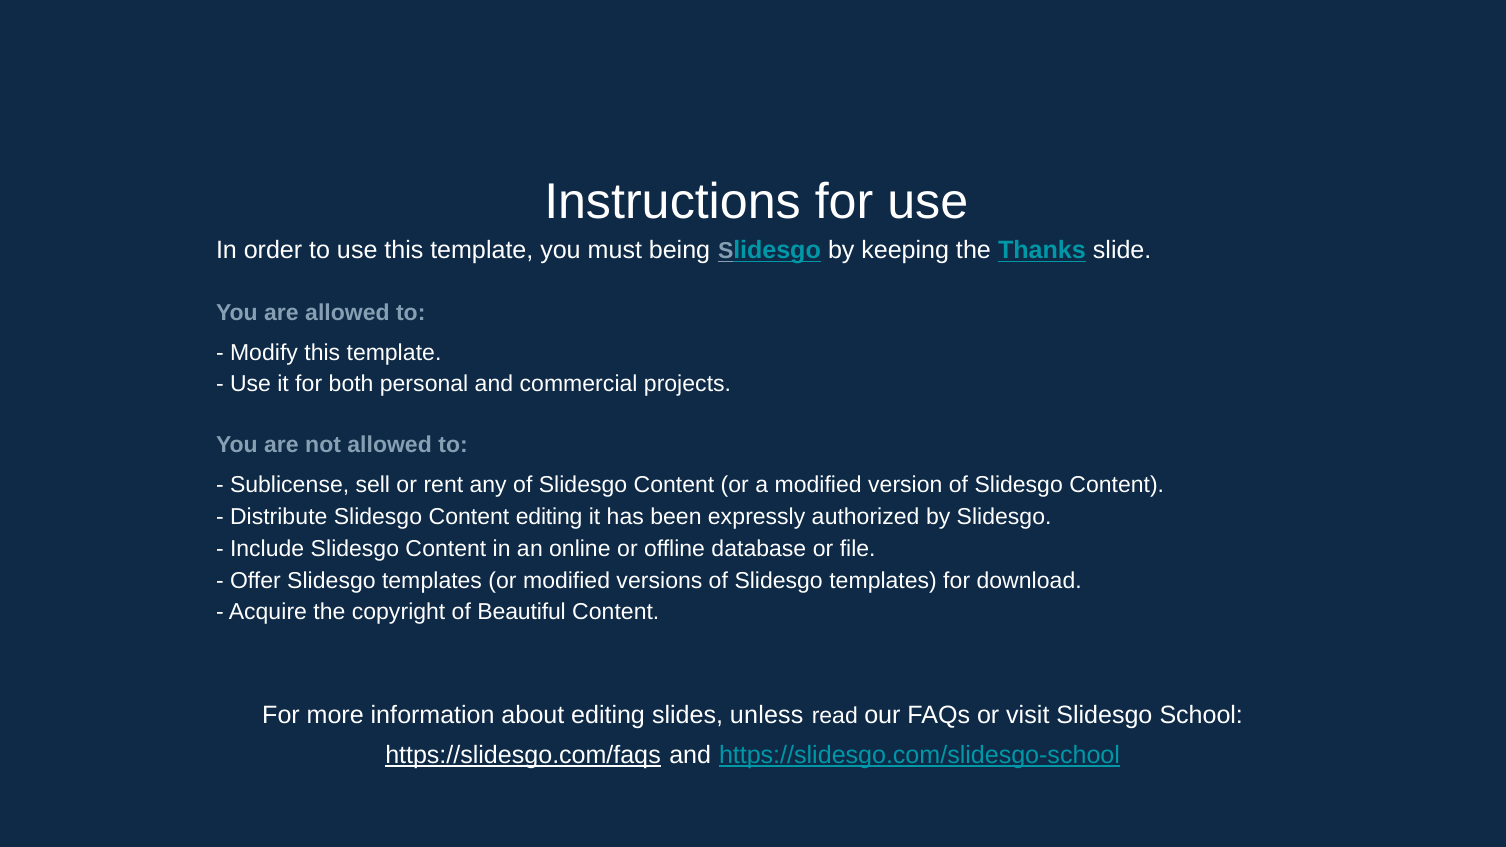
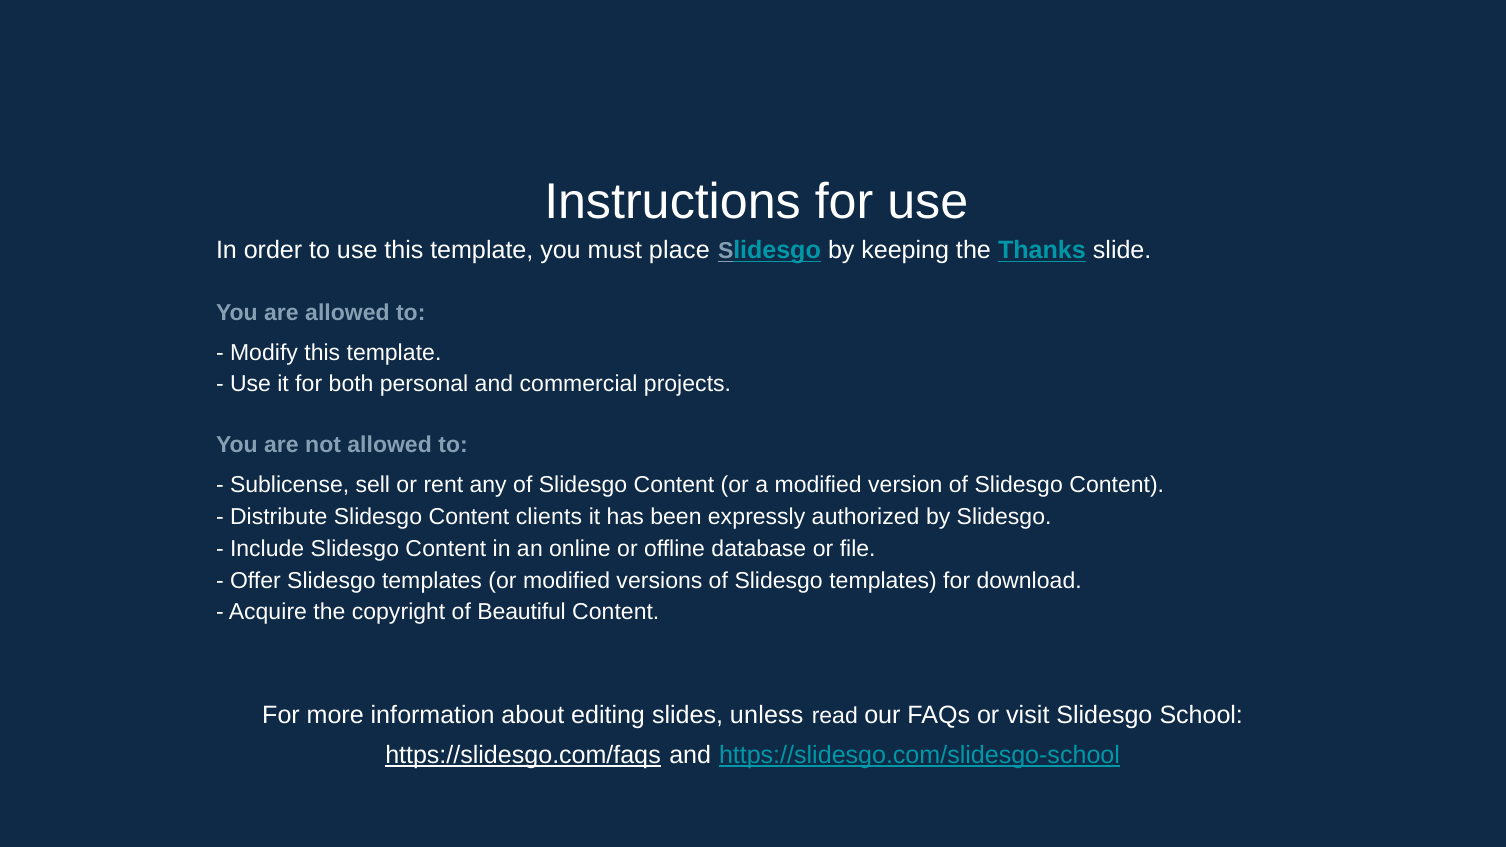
being: being -> place
Content editing: editing -> clients
